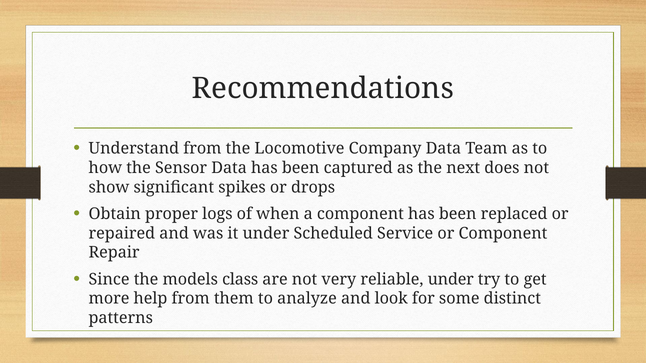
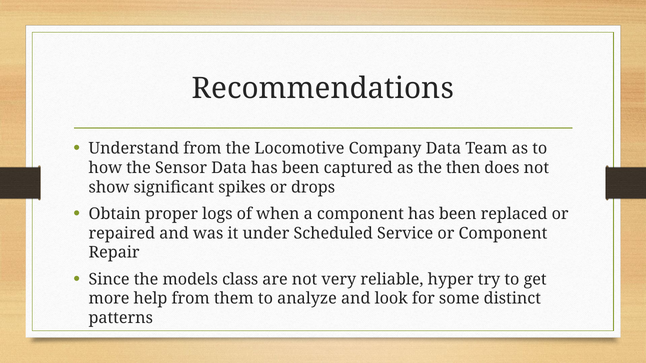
next: next -> then
reliable under: under -> hyper
